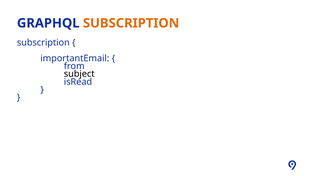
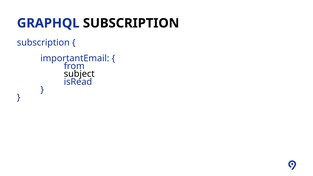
SUBSCRIPTION at (131, 23) colour: orange -> black
